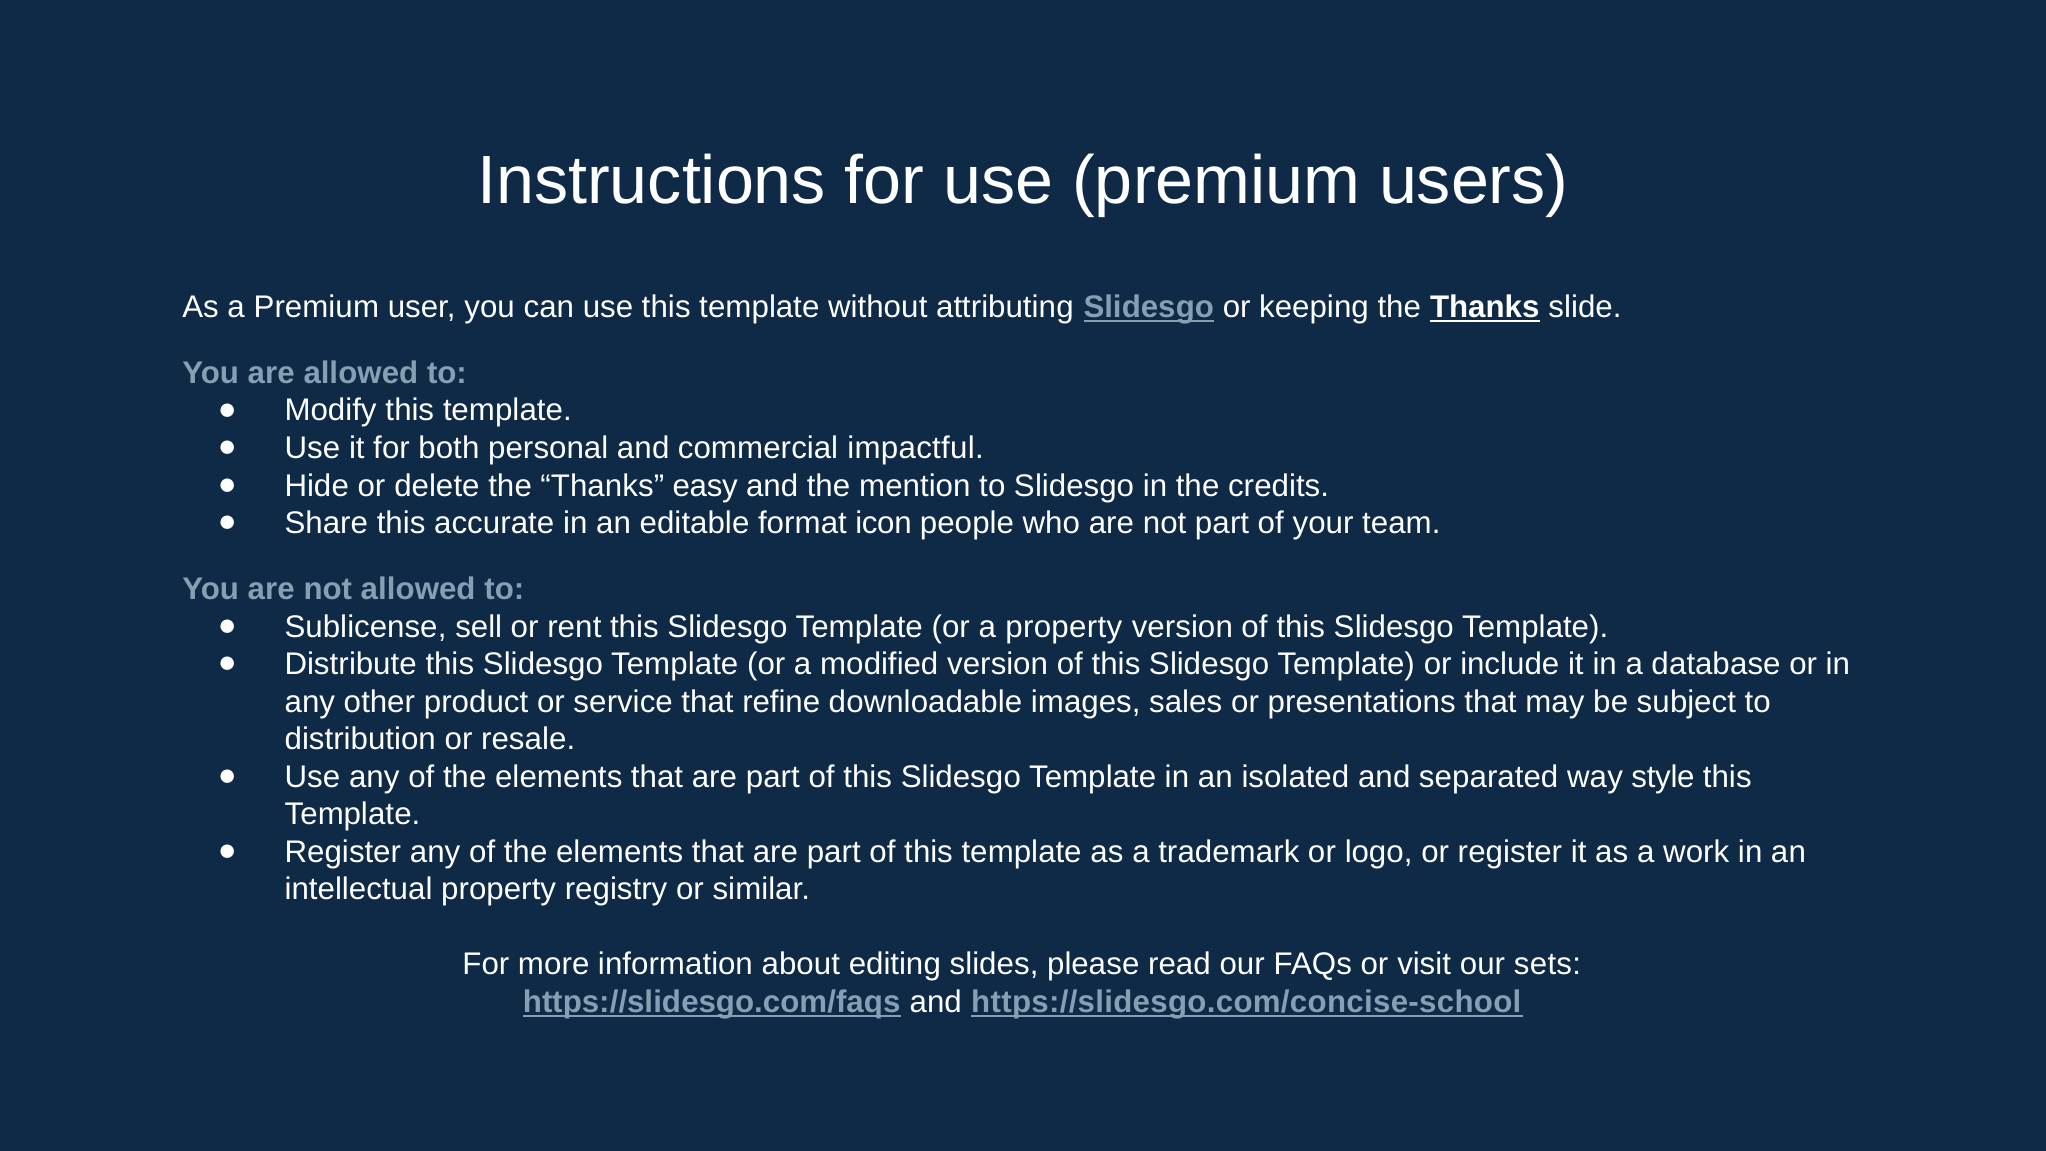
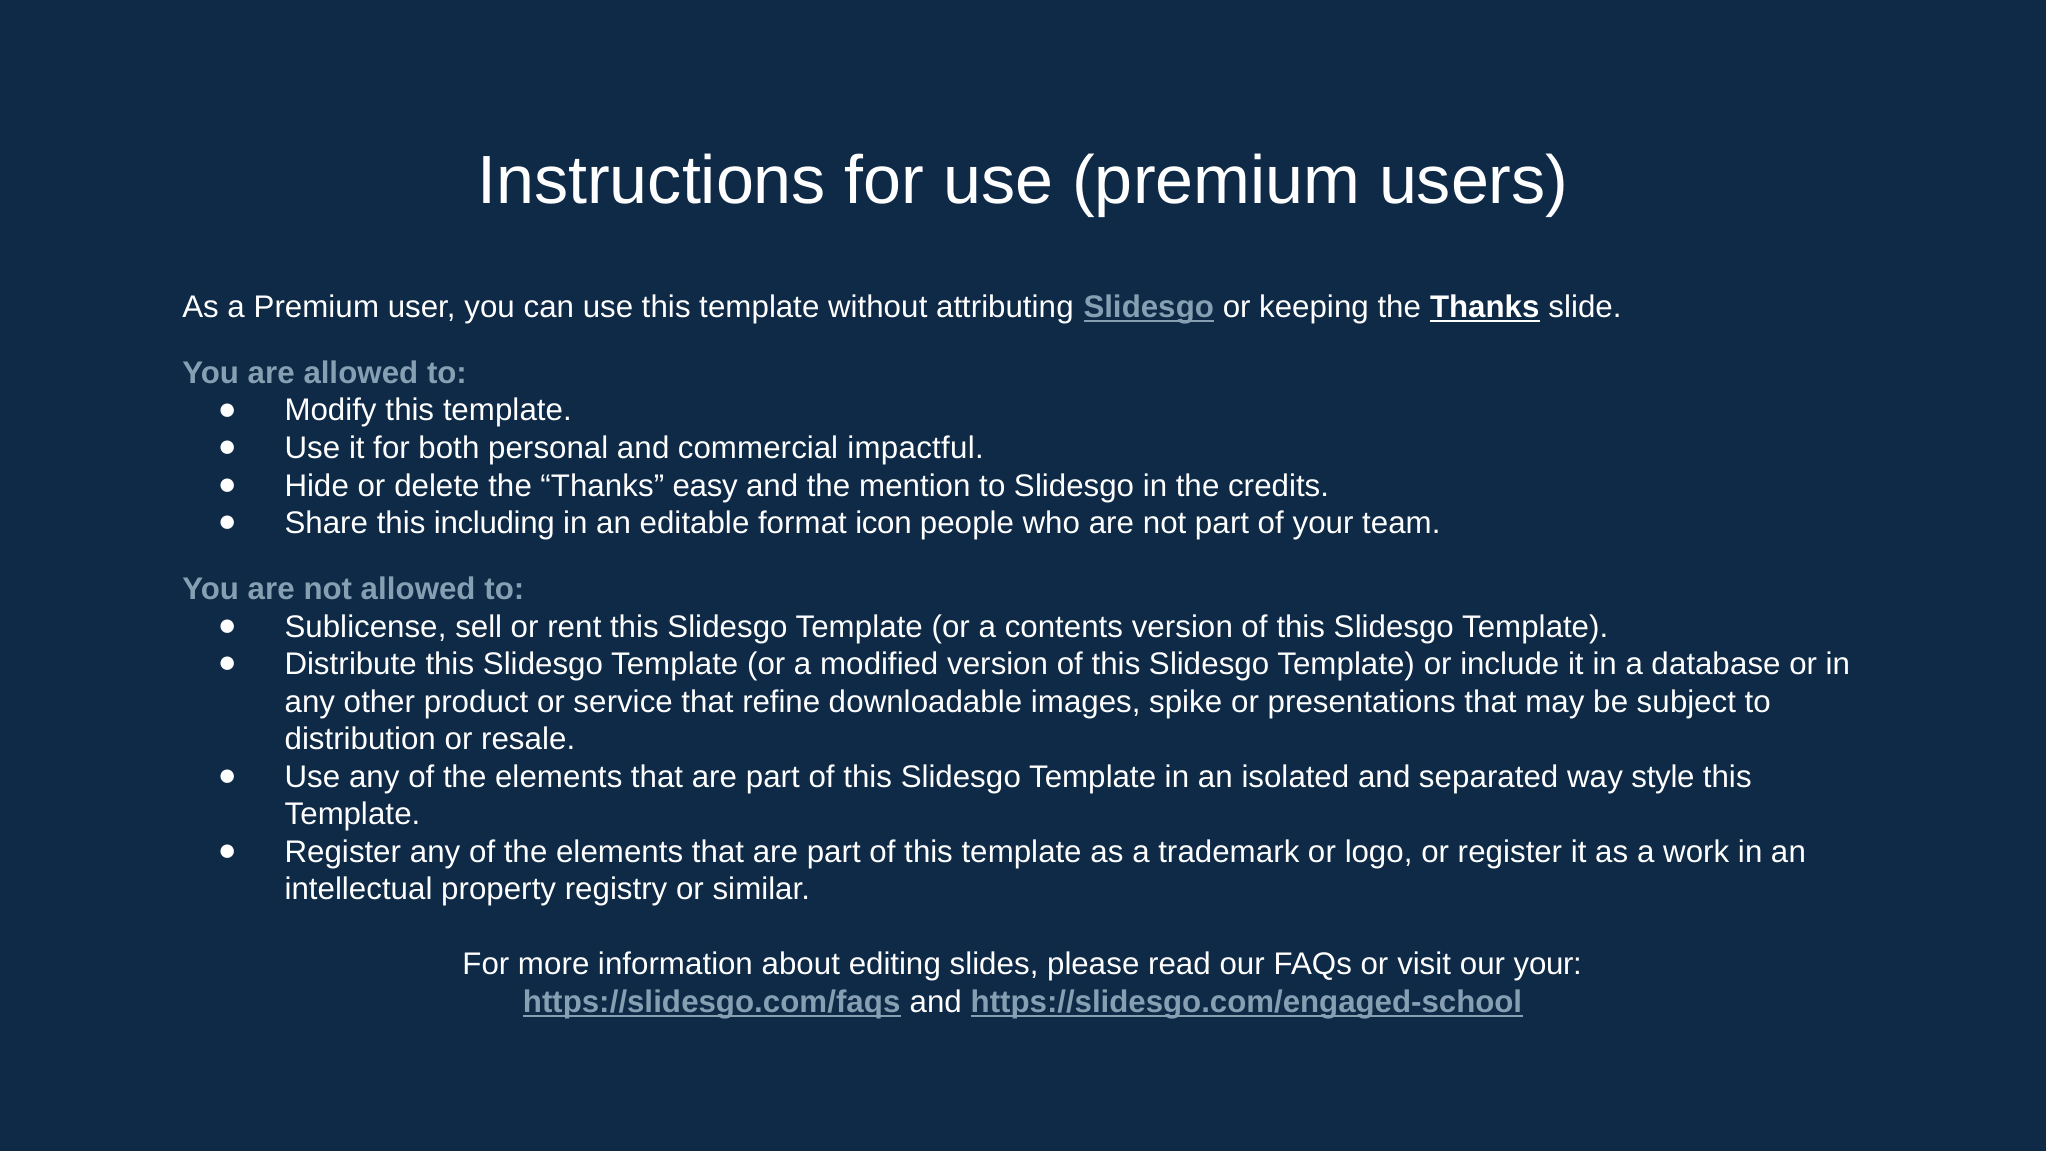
accurate: accurate -> including
a property: property -> contents
sales: sales -> spike
our sets: sets -> your
https://slidesgo.com/concise-school: https://slidesgo.com/concise-school -> https://slidesgo.com/engaged-school
